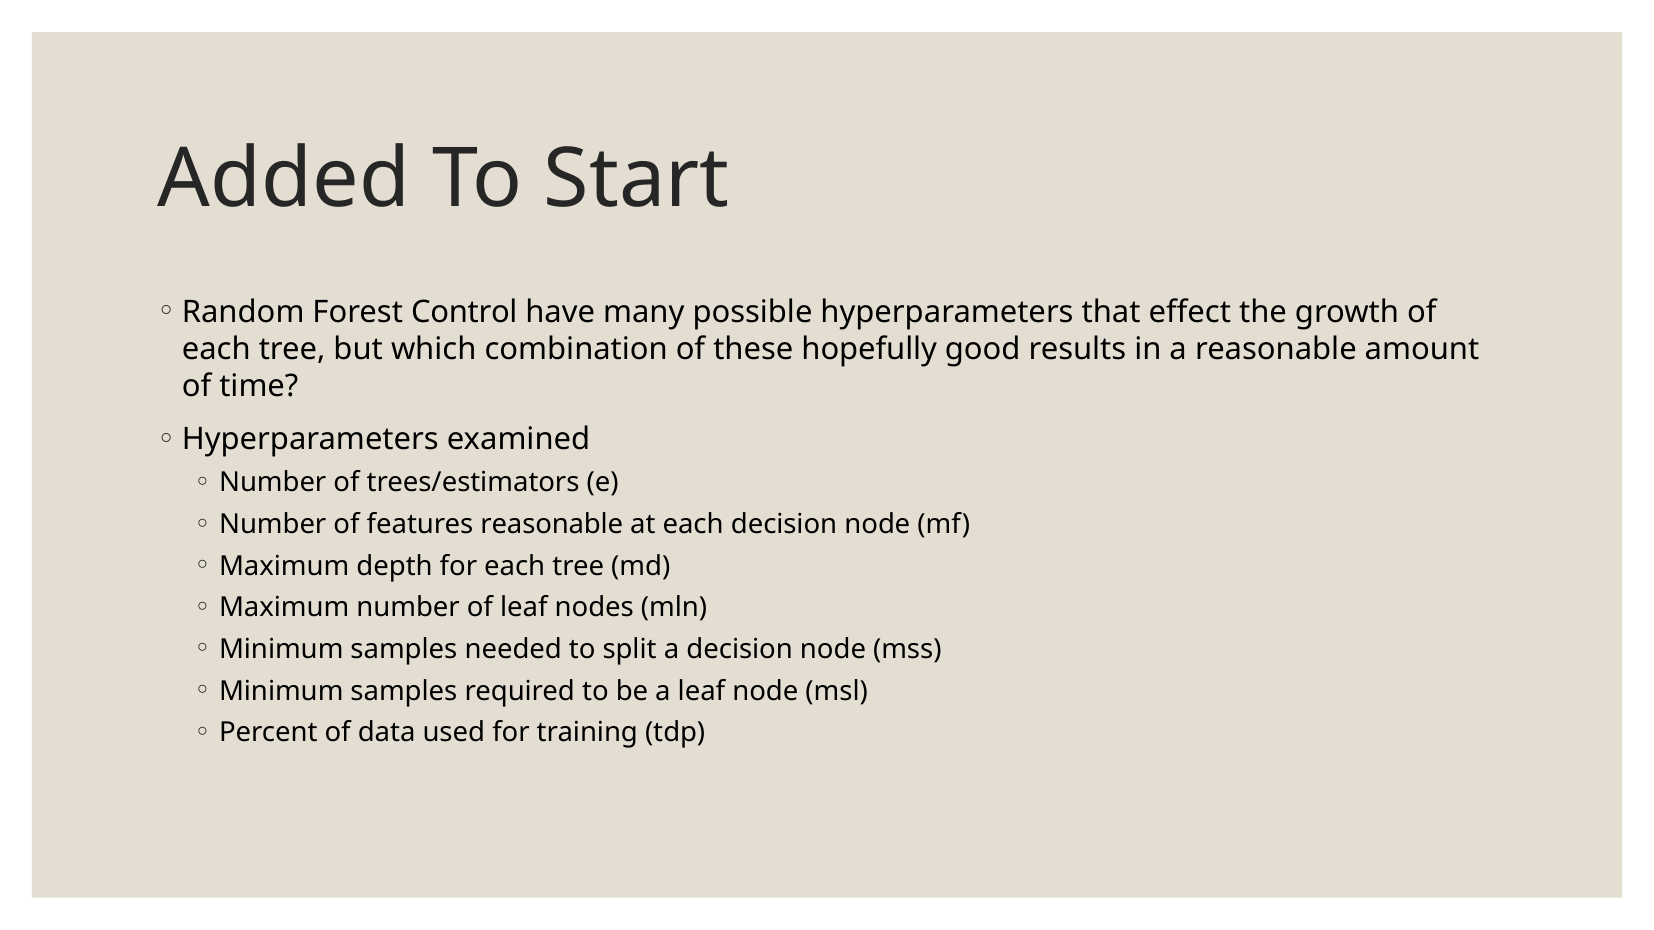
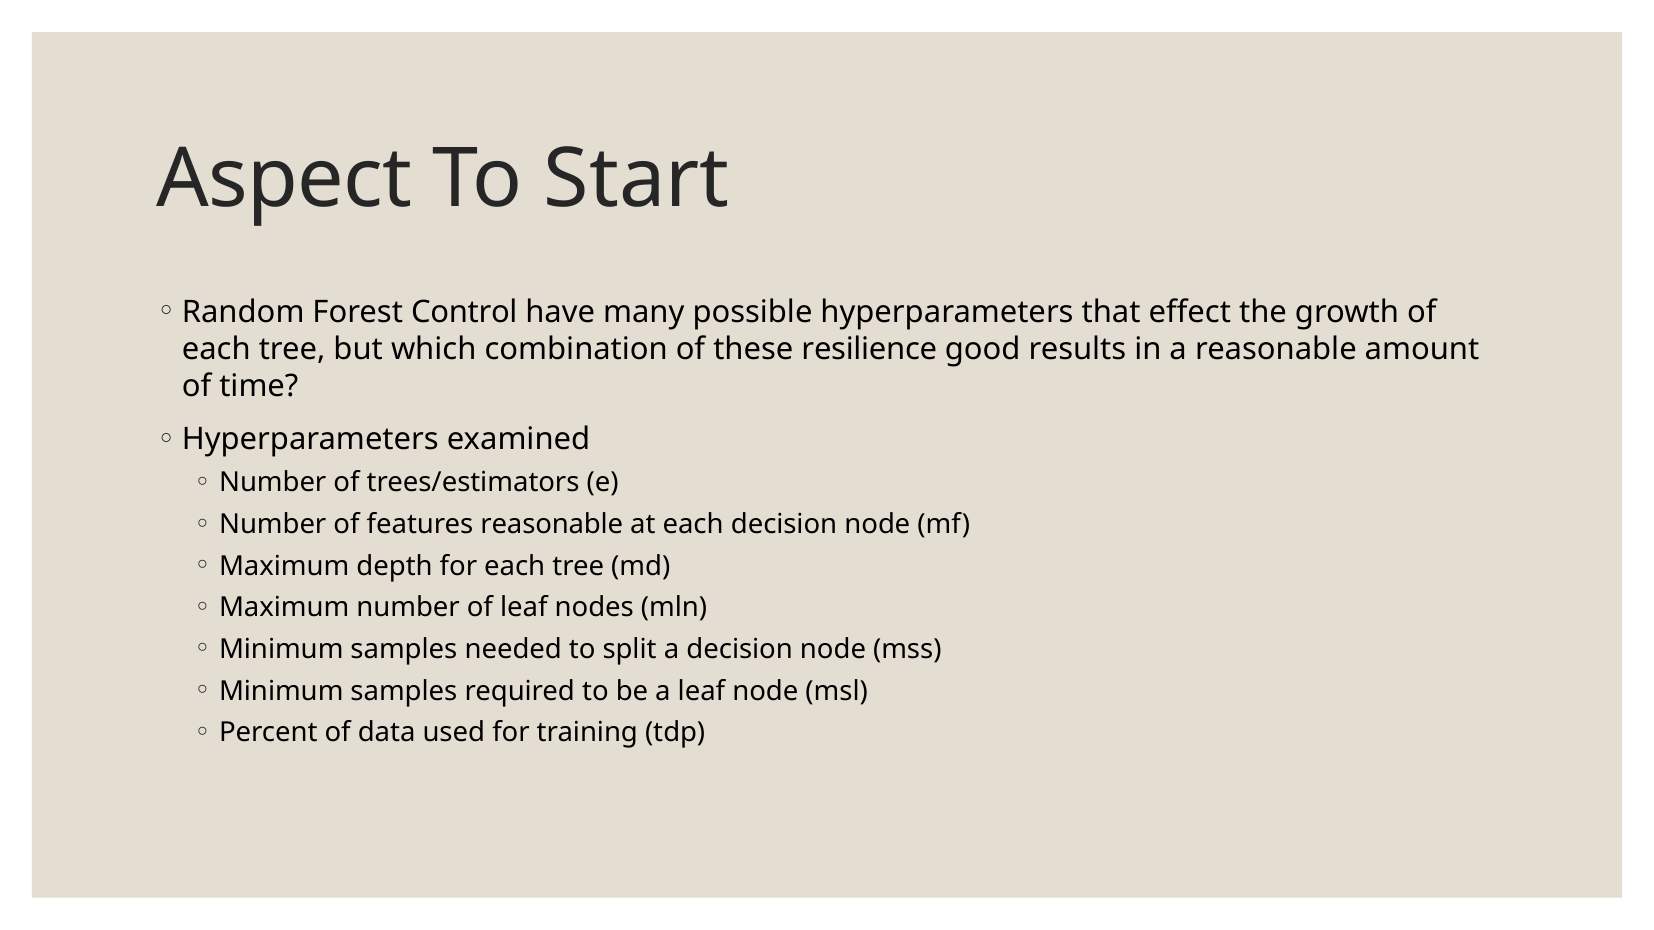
Added: Added -> Aspect
hopefully: hopefully -> resilience
